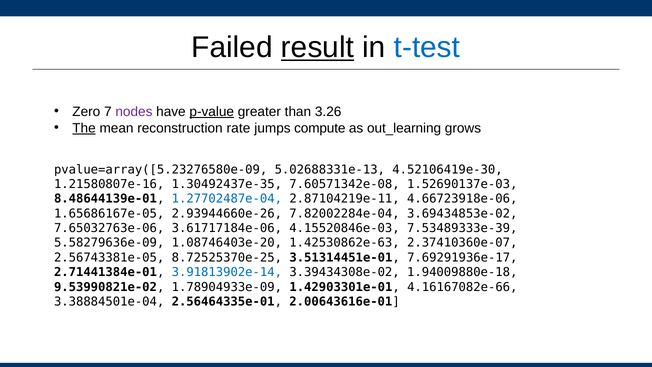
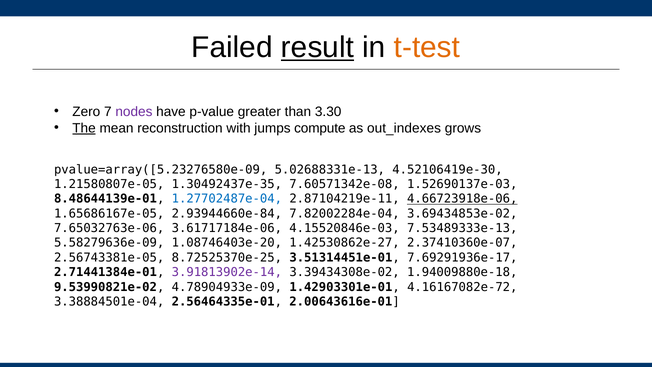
t-test colour: blue -> orange
p-value underline: present -> none
3.26: 3.26 -> 3.30
rate: rate -> with
out_learning: out_learning -> out_indexes
1.21580807e-16: 1.21580807e-16 -> 1.21580807e-05
4.66723918e-06 underline: none -> present
2.93944660e-26: 2.93944660e-26 -> 2.93944660e-84
7.53489333e-39: 7.53489333e-39 -> 7.53489333e-13
1.42530862e-63: 1.42530862e-63 -> 1.42530862e-27
3.91813902e-14 colour: blue -> purple
1.78904933e-09: 1.78904933e-09 -> 4.78904933e-09
4.16167082e-66: 4.16167082e-66 -> 4.16167082e-72
